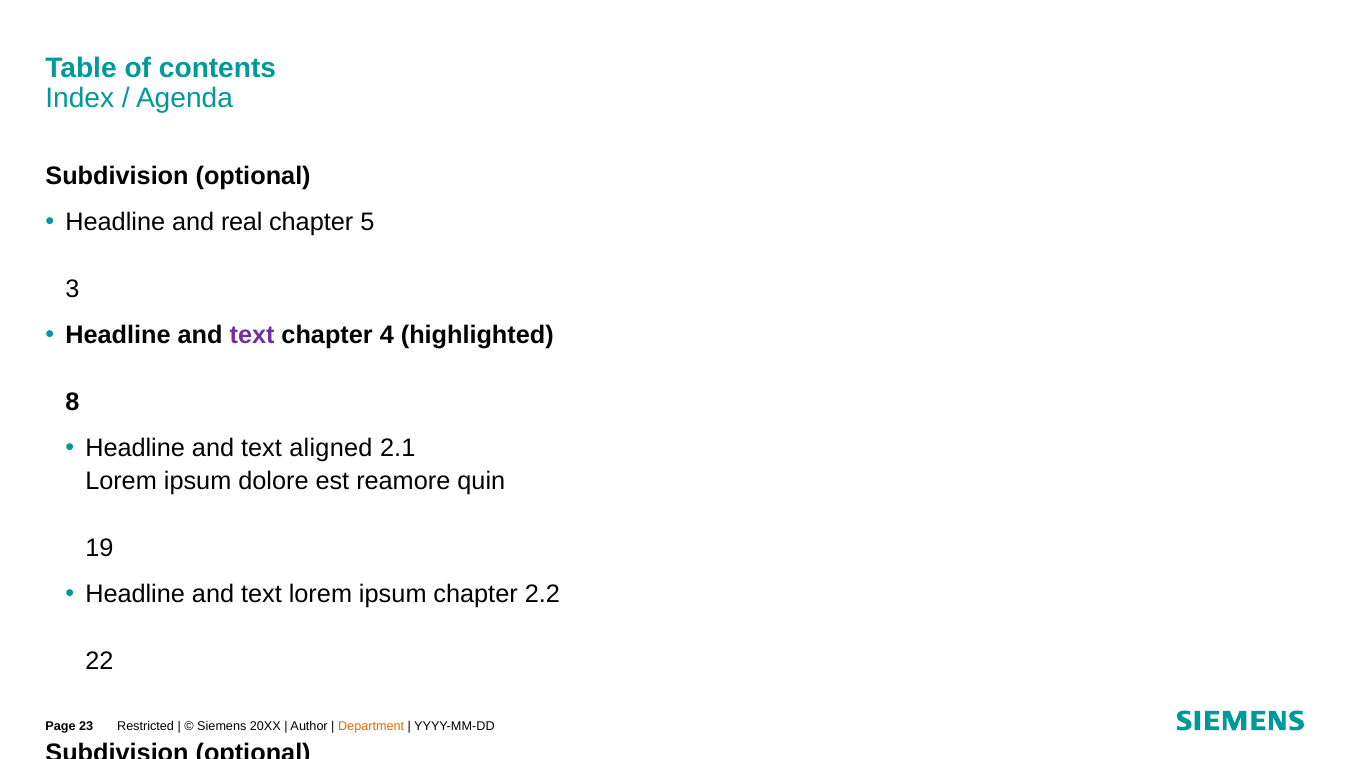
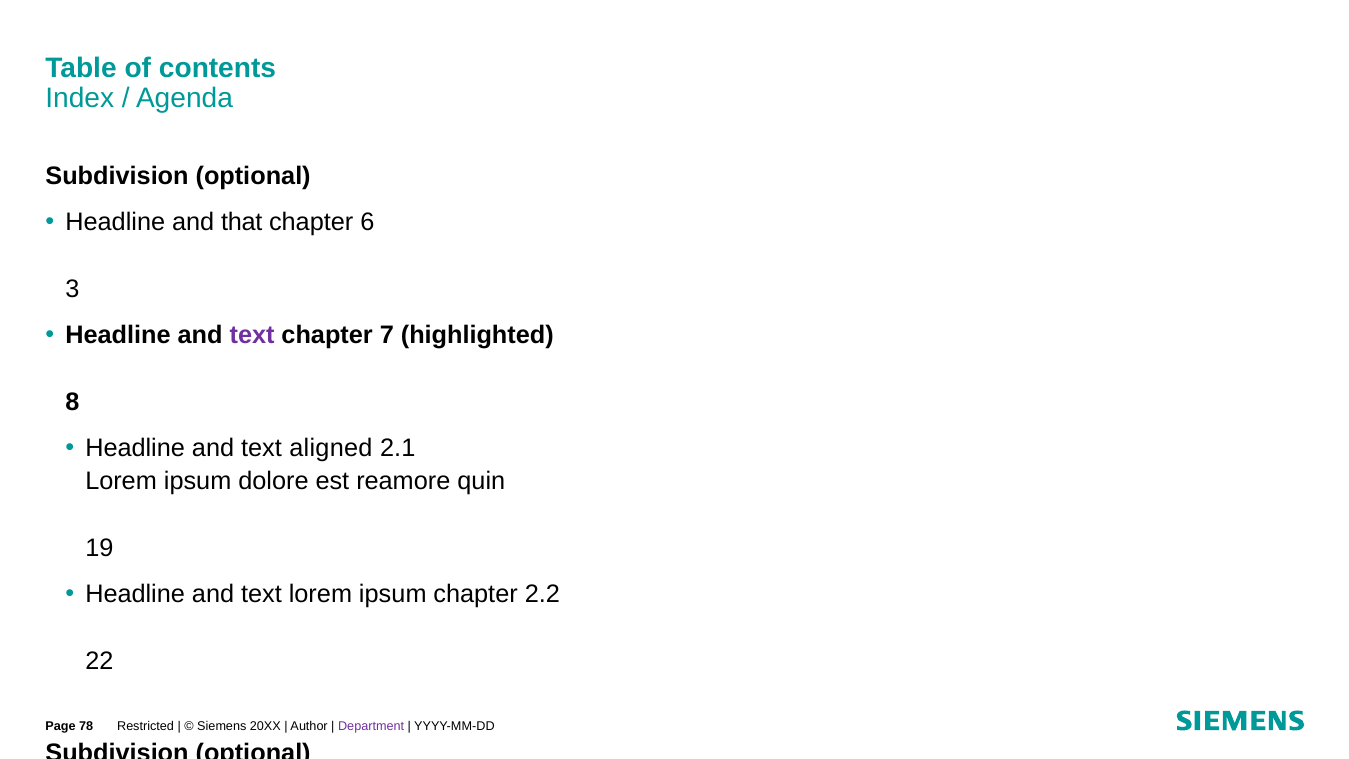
real: real -> that
5 at (367, 223): 5 -> 6
4 at (387, 335): 4 -> 7
23: 23 -> 78
Department colour: orange -> purple
